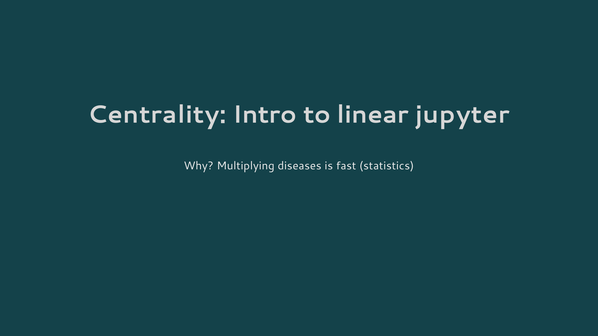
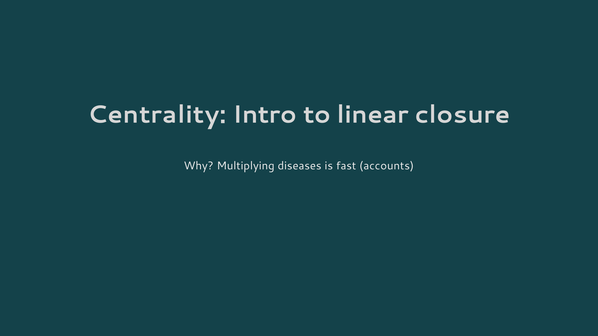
jupyter: jupyter -> closure
statistics: statistics -> accounts
